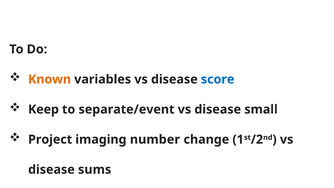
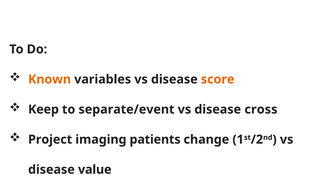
score colour: blue -> orange
small: small -> cross
number: number -> patients
sums: sums -> value
